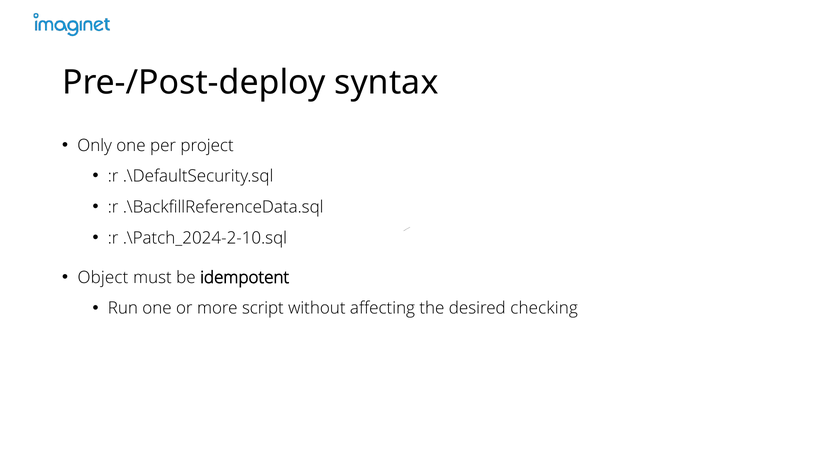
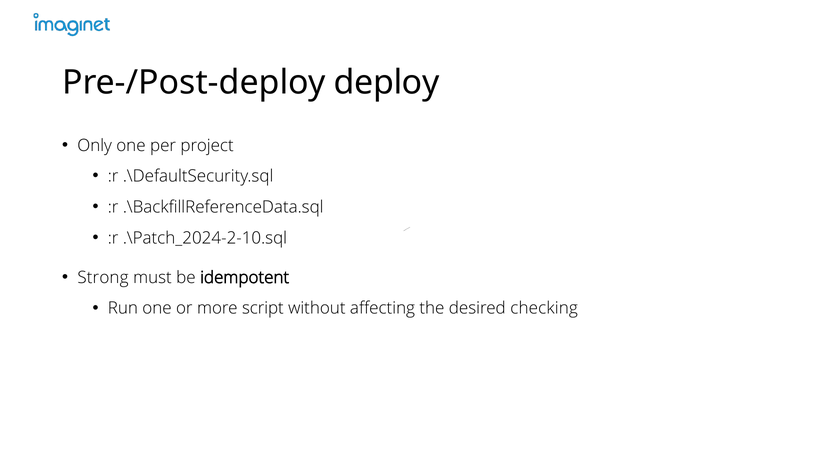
syntax: syntax -> deploy
Object: Object -> Strong
